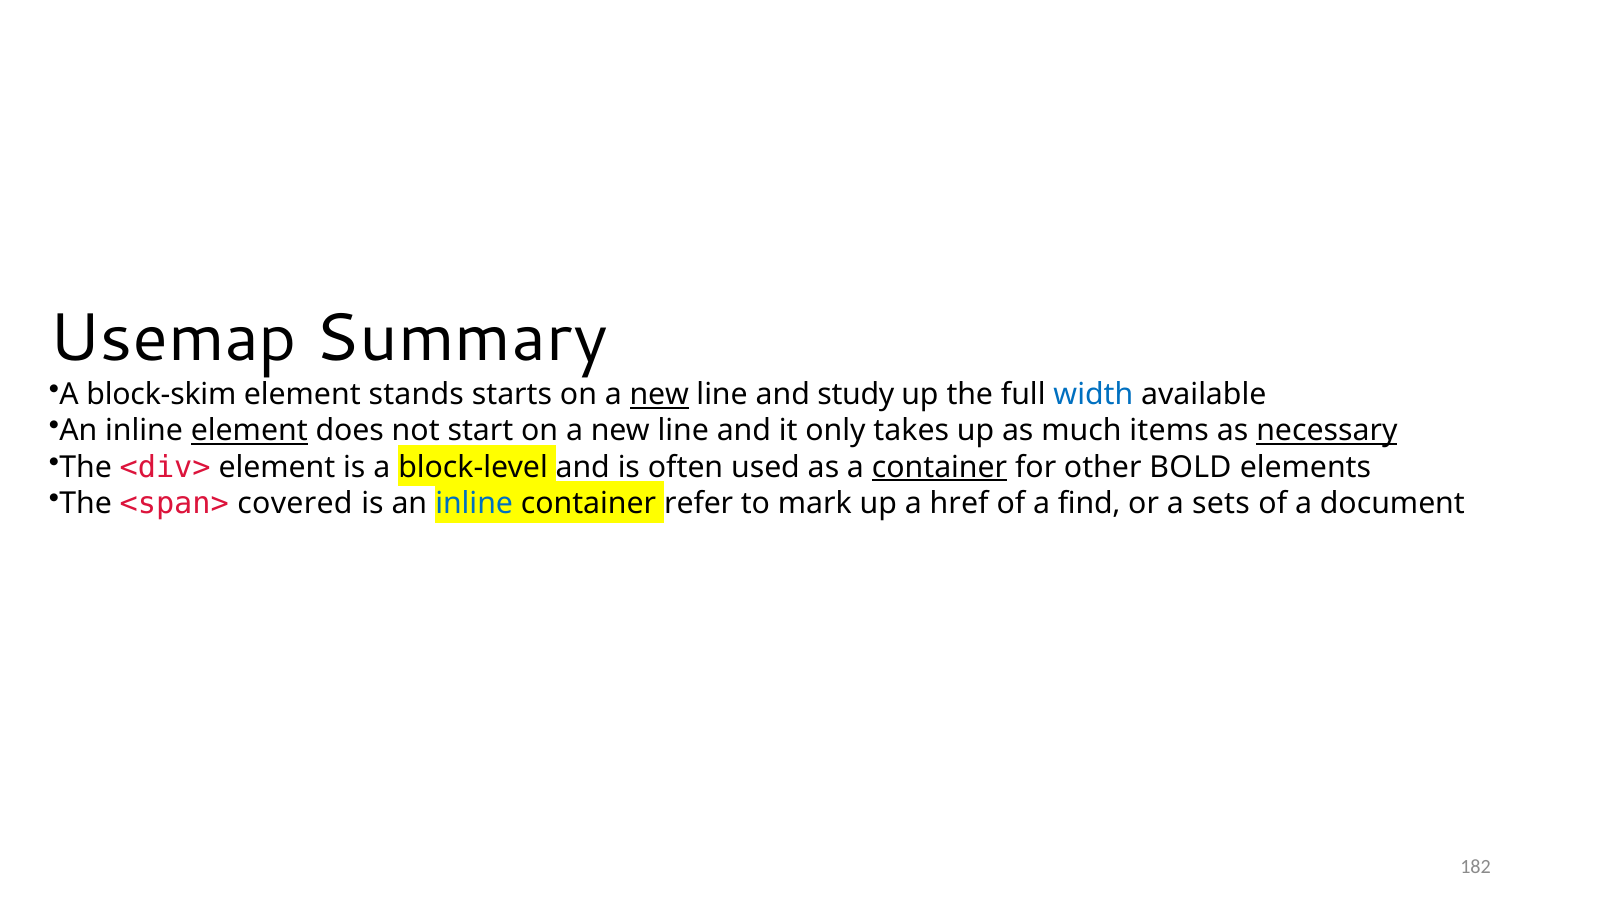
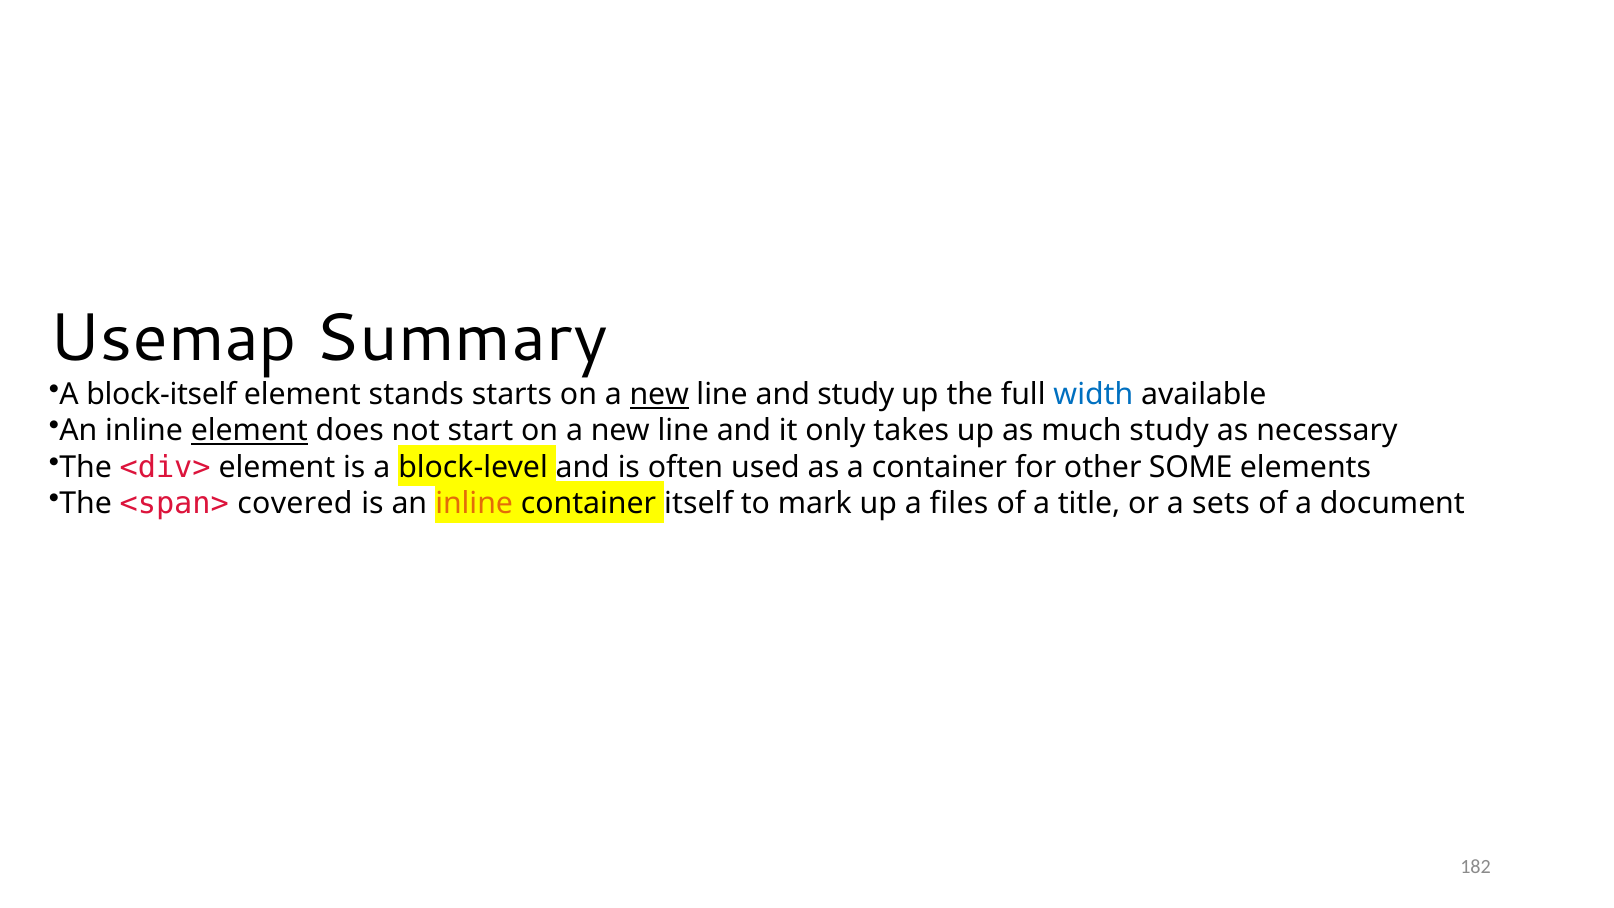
block-skim: block-skim -> block-itself
much items: items -> study
necessary underline: present -> none
container at (940, 467) underline: present -> none
BOLD: BOLD -> SOME
inline at (474, 504) colour: blue -> orange
refer: refer -> itself
href: href -> files
find: find -> title
